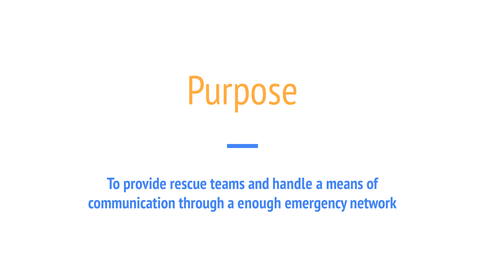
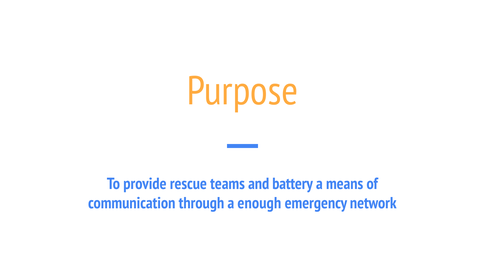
handle: handle -> battery
